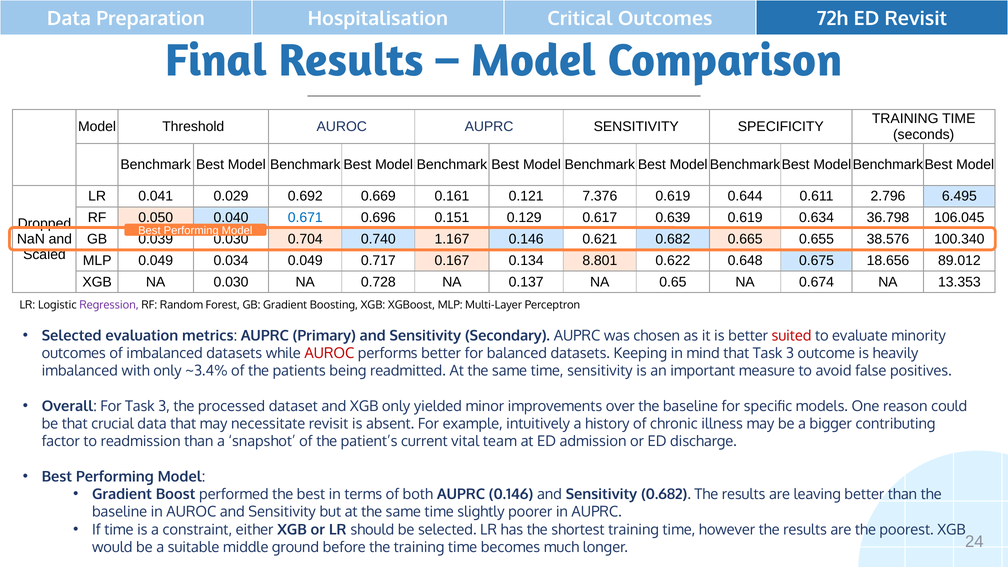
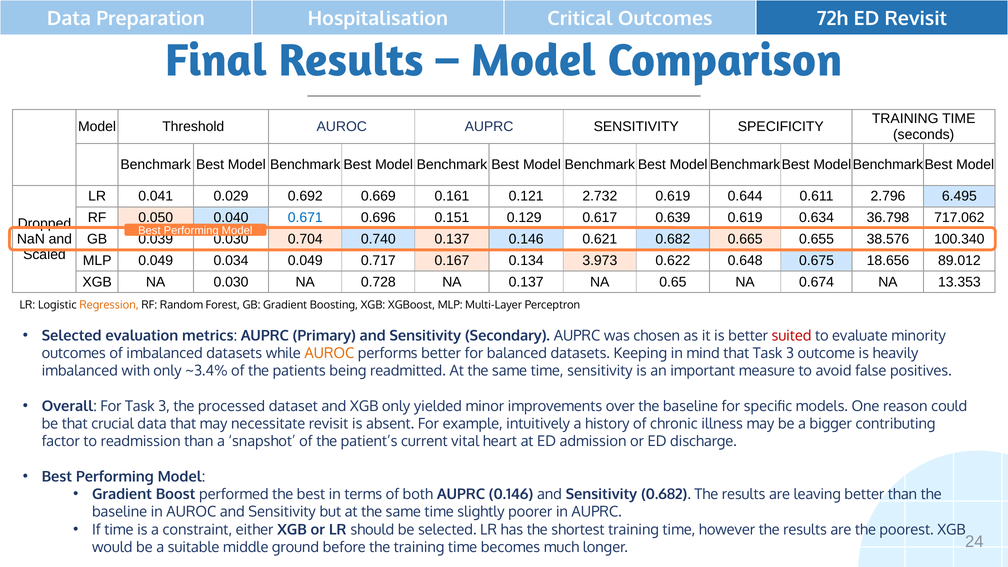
7.376: 7.376 -> 2.732
106.045: 106.045 -> 717.062
0.740 1.167: 1.167 -> 0.137
8.801: 8.801 -> 3.973
Regression colour: purple -> orange
AUROC at (329, 354) colour: red -> orange
team: team -> heart
